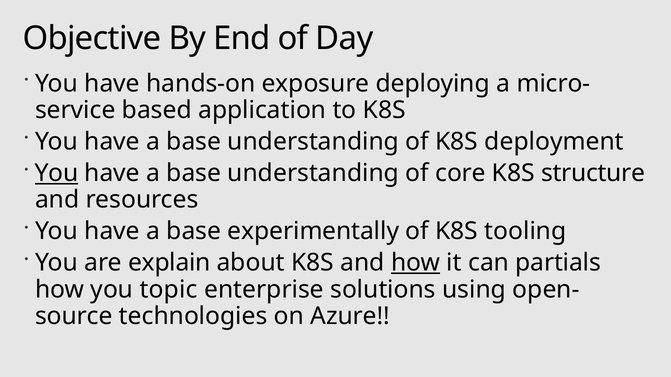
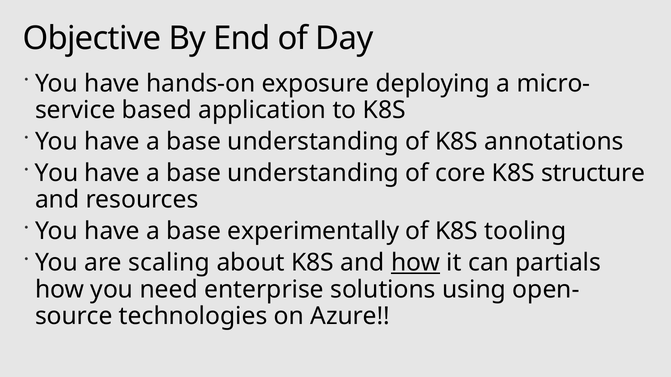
deployment: deployment -> annotations
You at (57, 173) underline: present -> none
explain: explain -> scaling
topic: topic -> need
